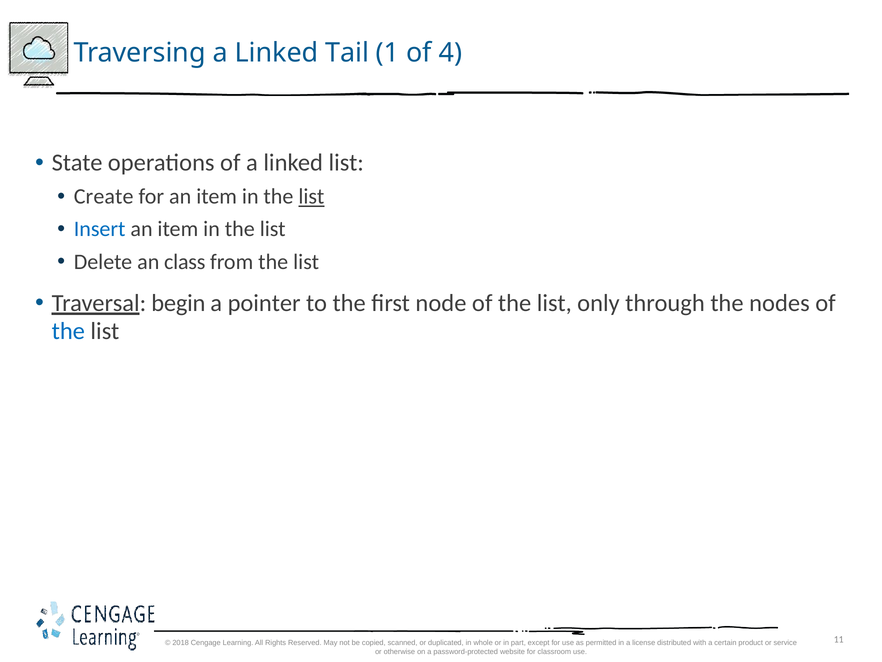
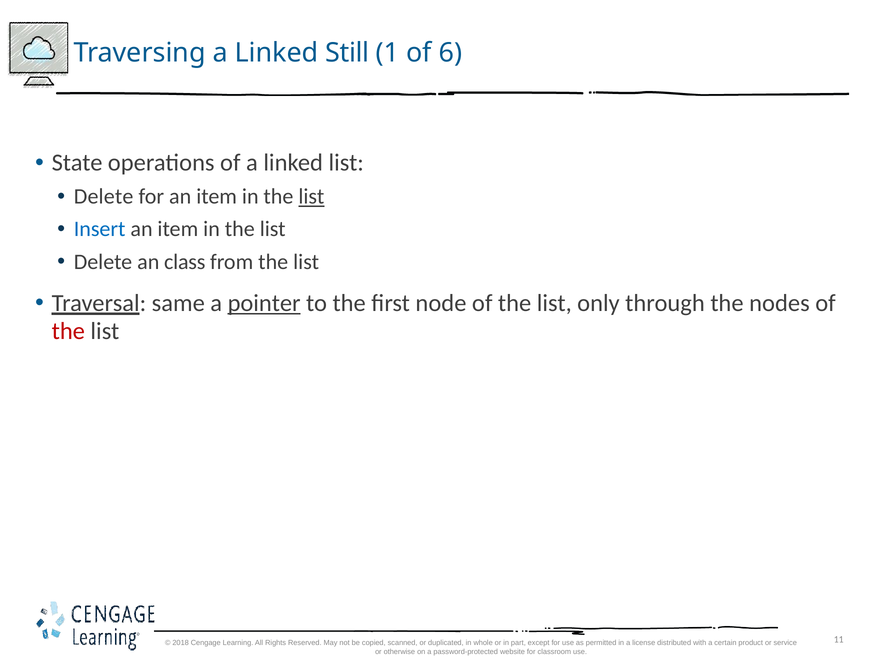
Tail: Tail -> Still
4: 4 -> 6
Create at (104, 197): Create -> Delete
begin: begin -> same
pointer underline: none -> present
the at (68, 331) colour: blue -> red
